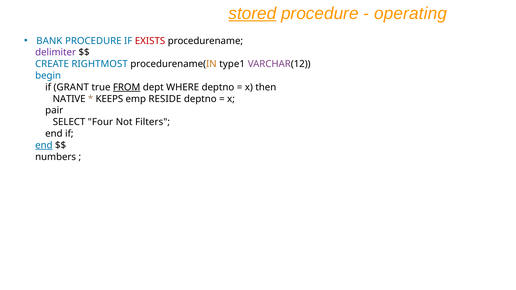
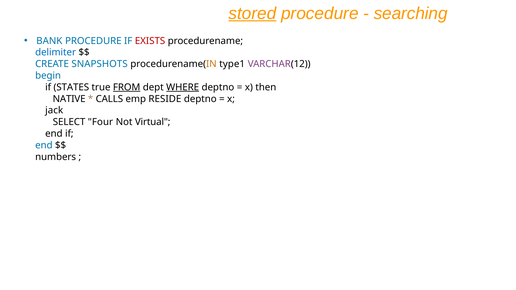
operating: operating -> searching
delimiter colour: purple -> blue
RIGHTMOST: RIGHTMOST -> SNAPSHOTS
GRANT: GRANT -> STATES
WHERE underline: none -> present
KEEPS: KEEPS -> CALLS
pair: pair -> jack
Filters: Filters -> Virtual
end at (44, 145) underline: present -> none
